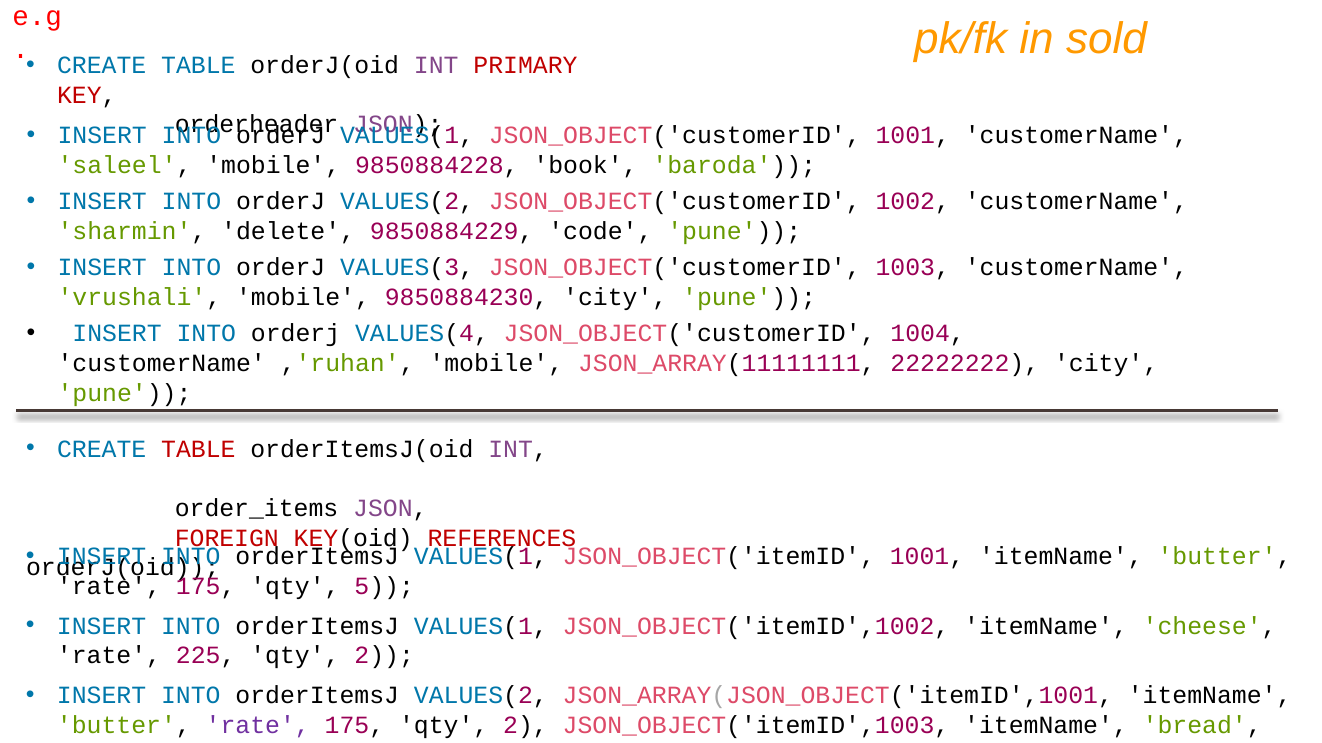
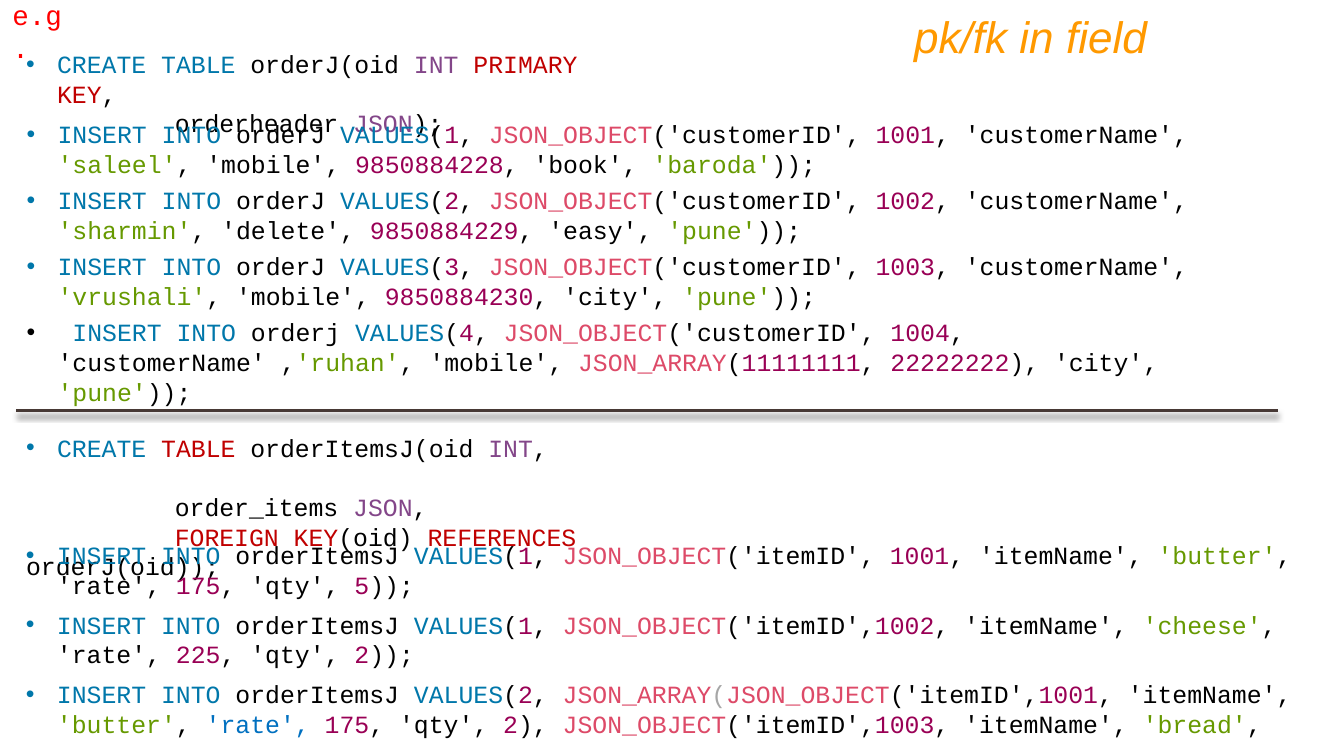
sold: sold -> field
code: code -> easy
rate at (258, 726) colour: purple -> blue
